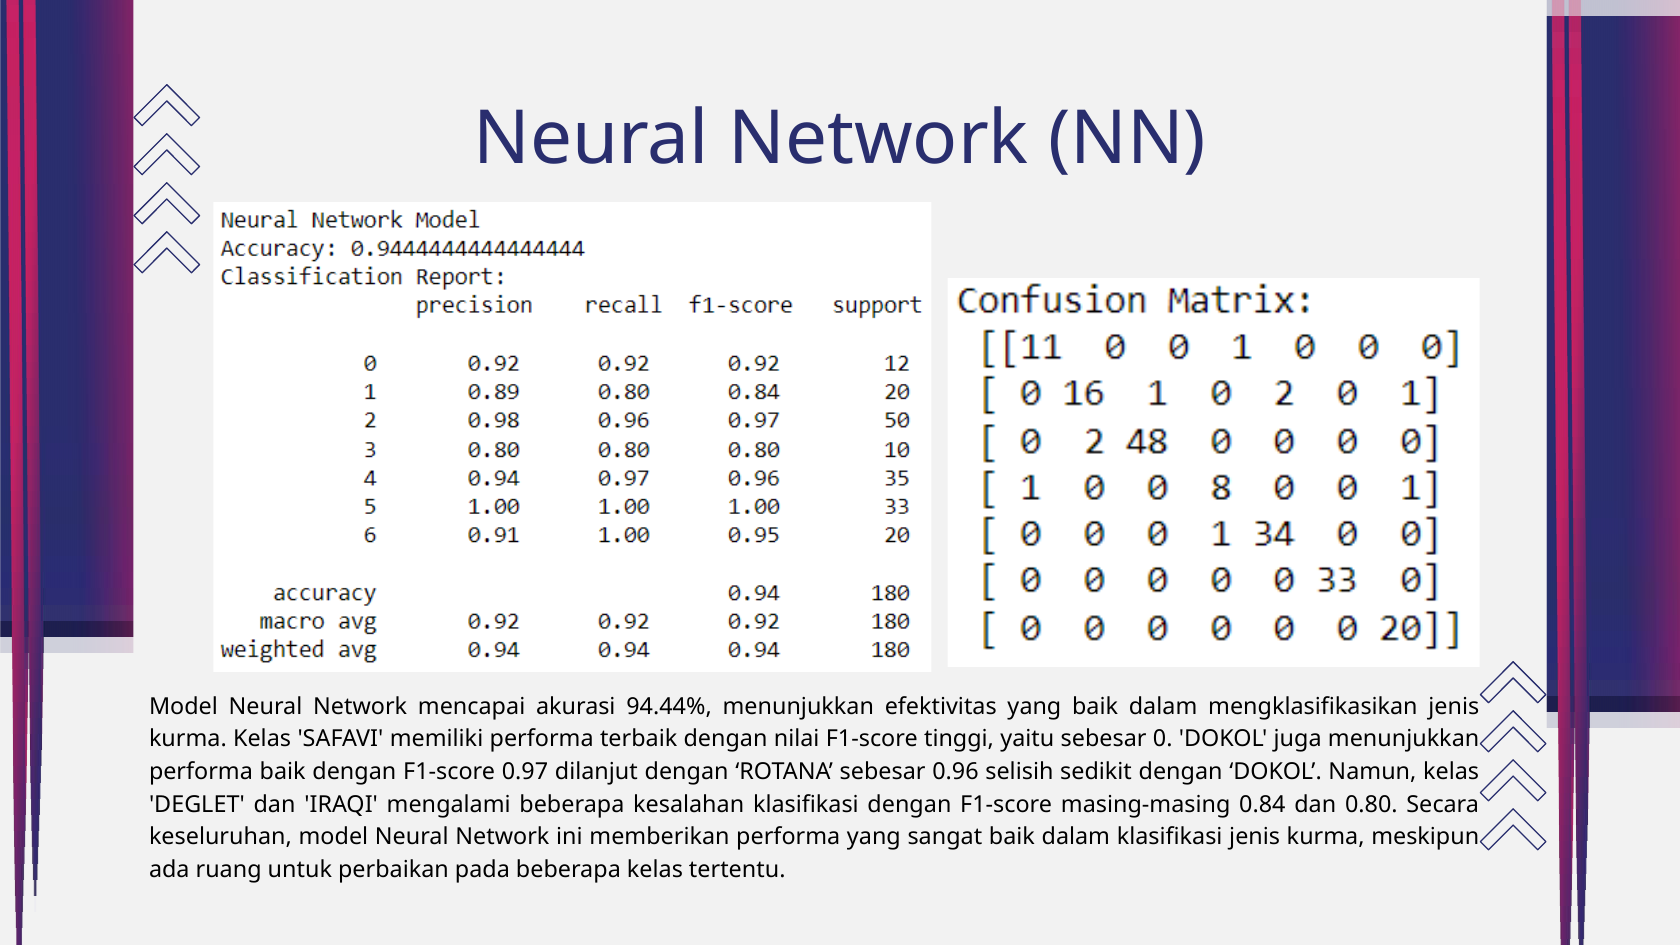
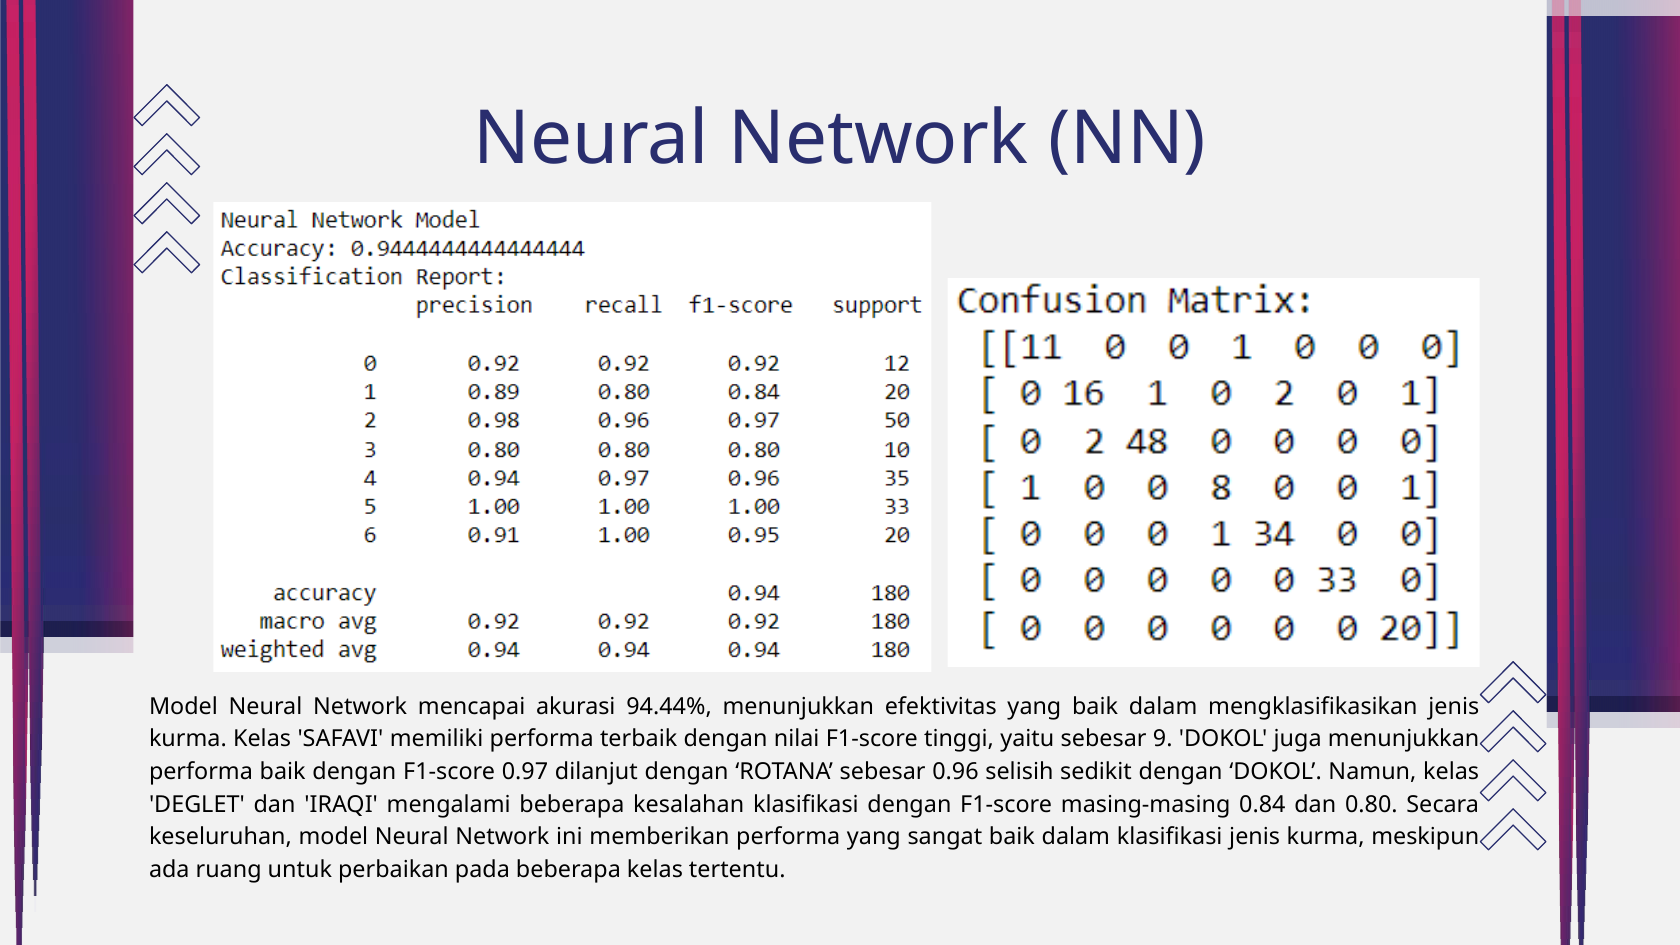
0: 0 -> 9
